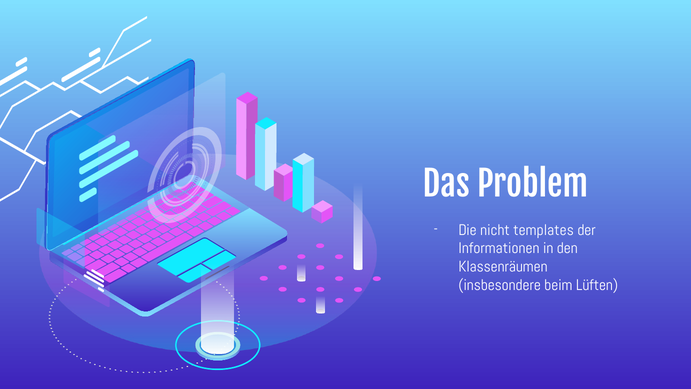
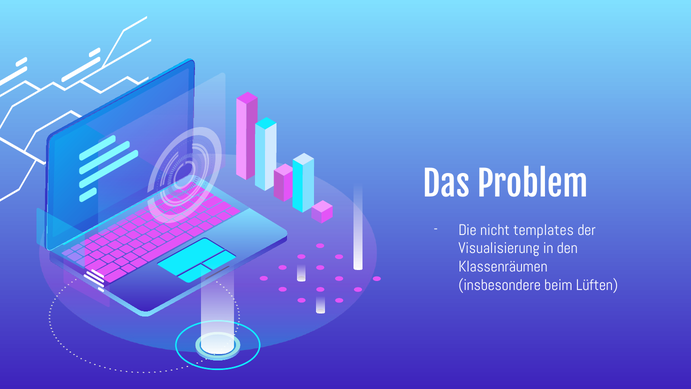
Informationen: Informationen -> Visualisierung
